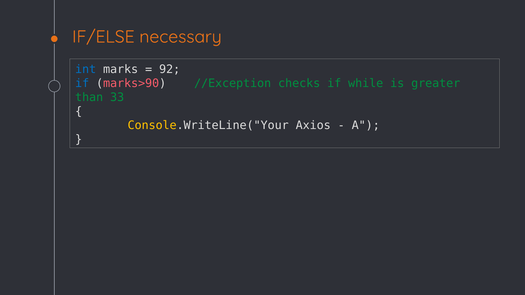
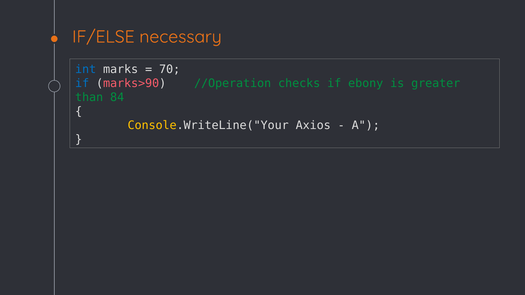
92: 92 -> 70
//Exception: //Exception -> //Operation
while: while -> ebony
33: 33 -> 84
